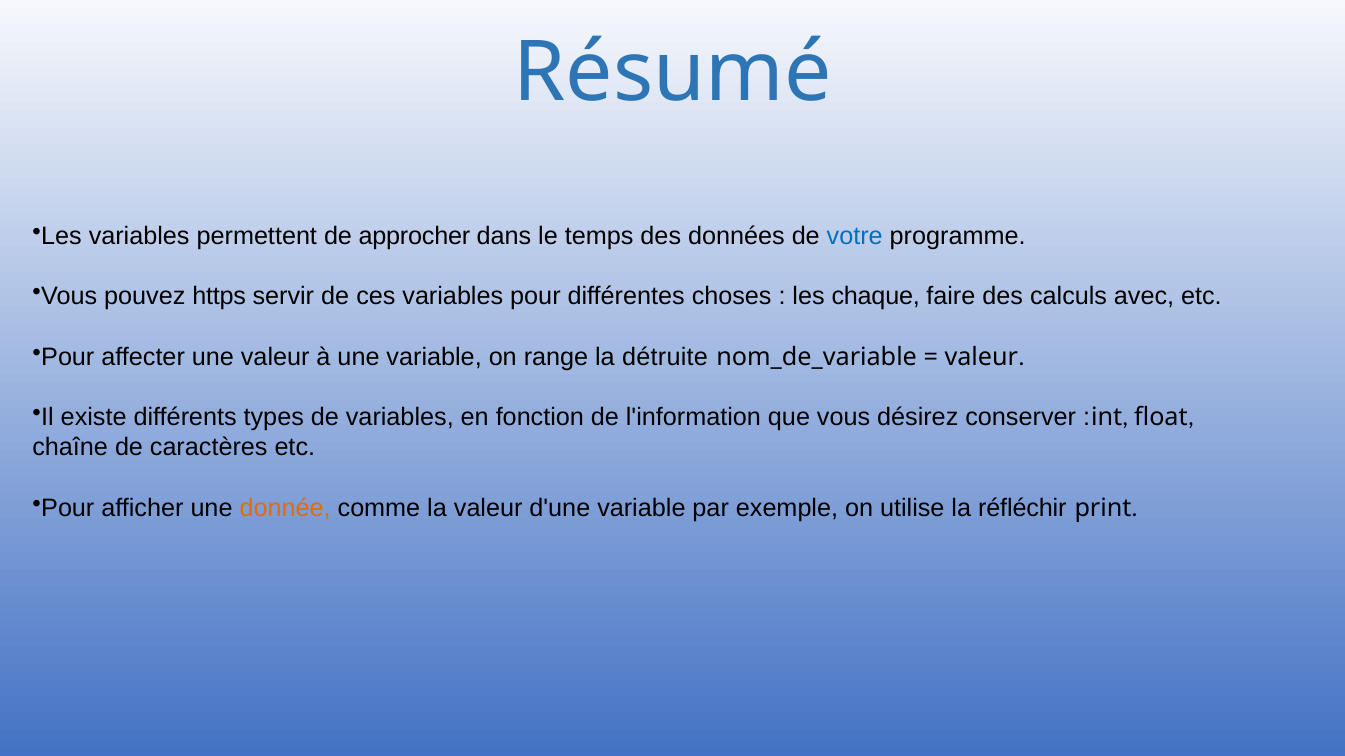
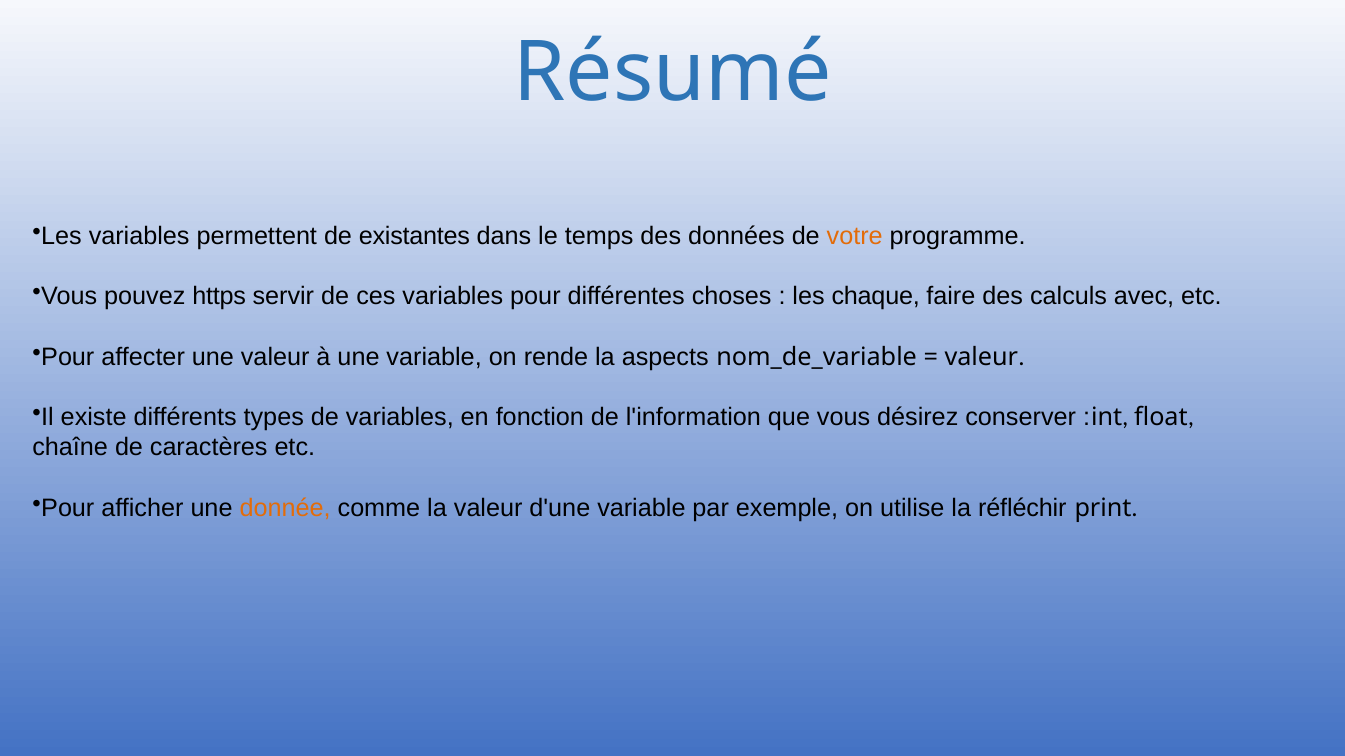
approcher: approcher -> existantes
votre colour: blue -> orange
range: range -> rende
détruite: détruite -> aspects
